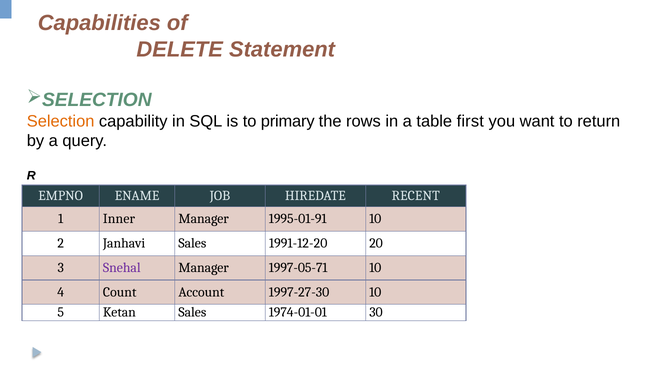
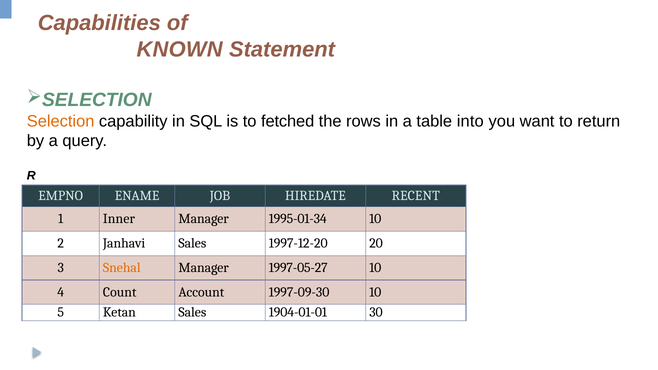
DELETE: DELETE -> KNOWN
primary: primary -> fetched
first: first -> into
1995-01-91: 1995-01-91 -> 1995-01-34
1991-12-20: 1991-12-20 -> 1997-12-20
Snehal colour: purple -> orange
1997-05-71: 1997-05-71 -> 1997-05-27
1997-27-30: 1997-27-30 -> 1997-09-30
1974-01-01: 1974-01-01 -> 1904-01-01
